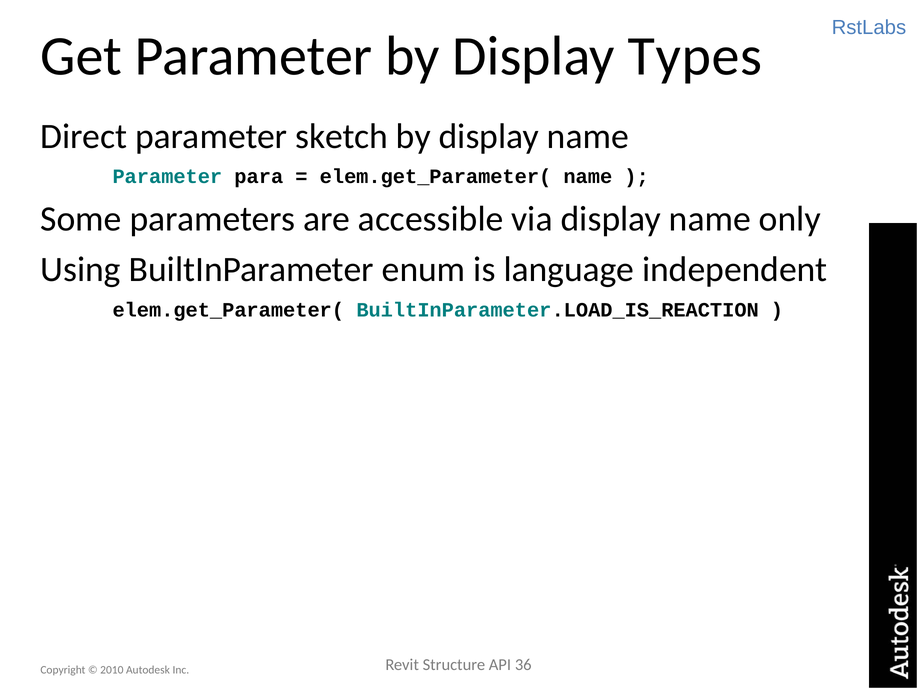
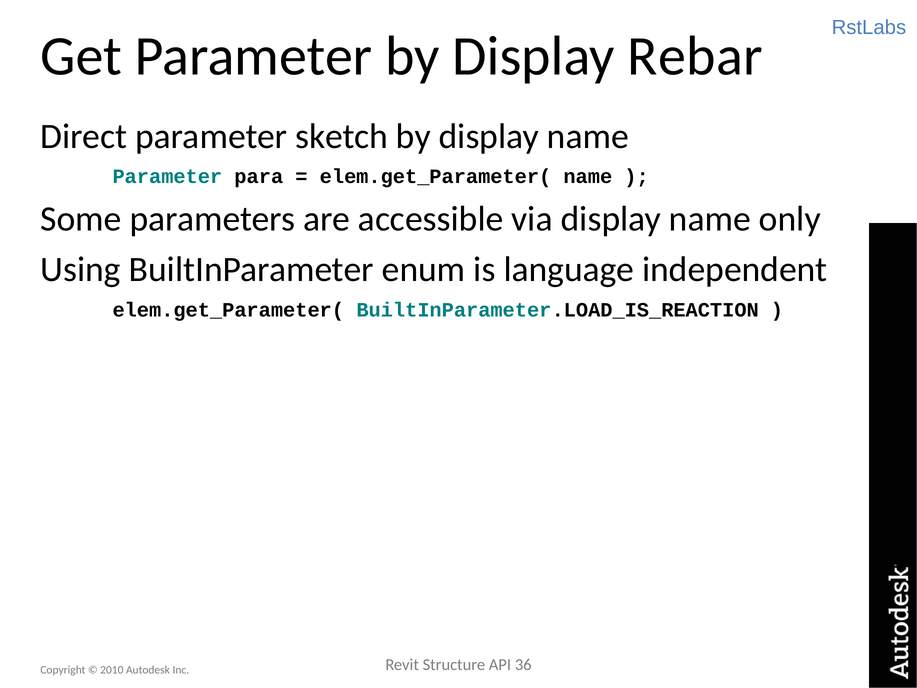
Types: Types -> Rebar
